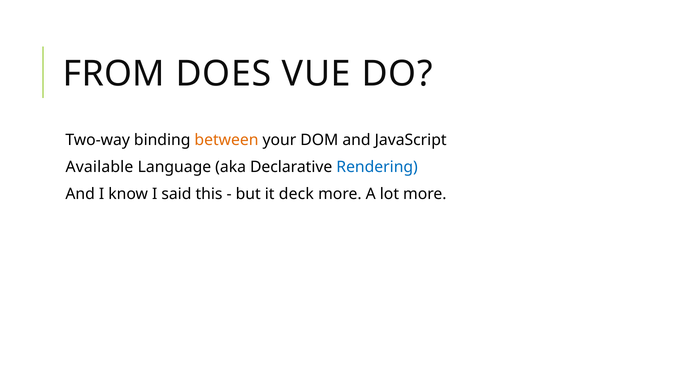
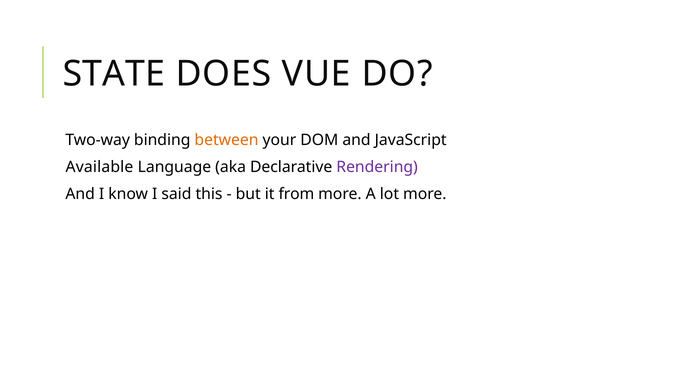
FROM: FROM -> STATE
Rendering colour: blue -> purple
deck: deck -> from
